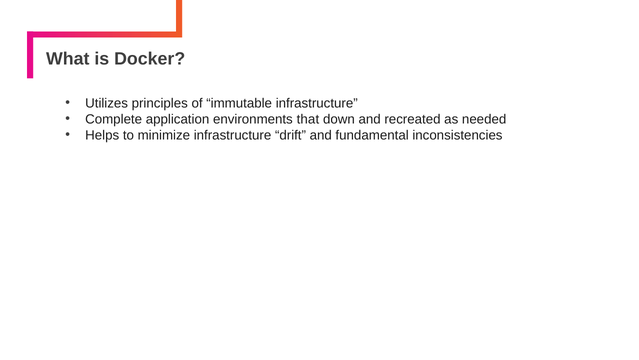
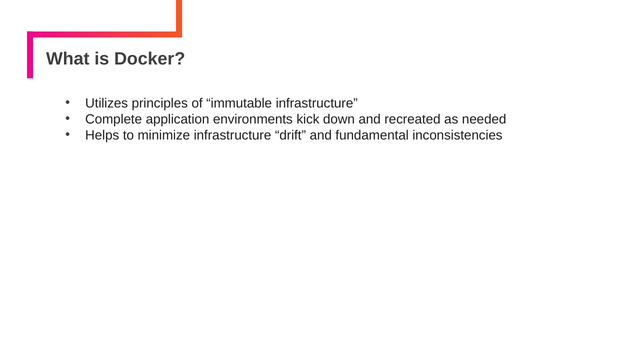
that: that -> kick
